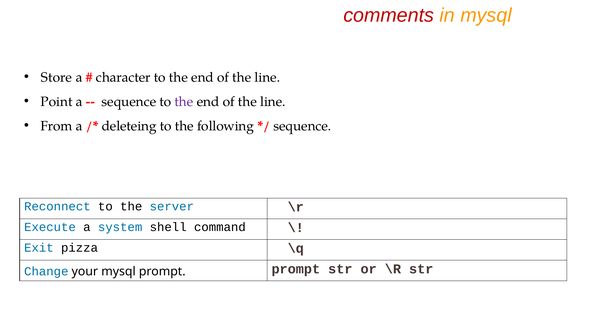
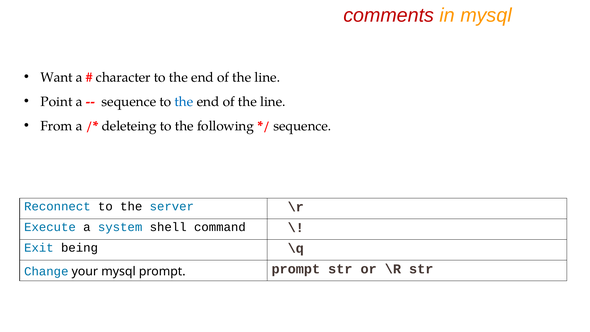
Store: Store -> Want
the at (184, 102) colour: purple -> blue
pizza: pizza -> being
